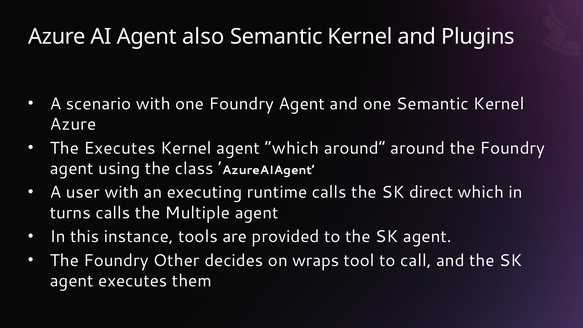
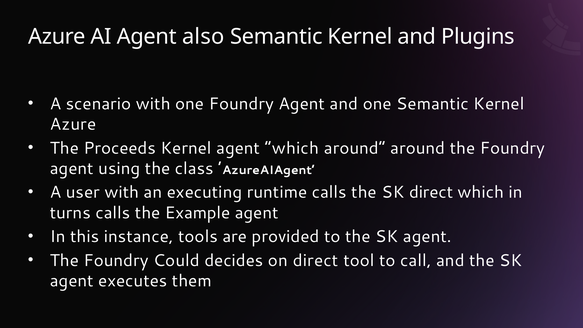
The Executes: Executes -> Proceeds
Multiple: Multiple -> Example
Other: Other -> Could
on wraps: wraps -> direct
